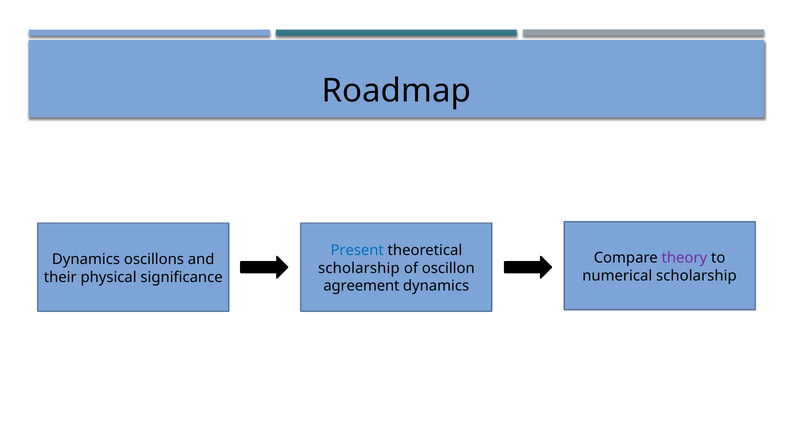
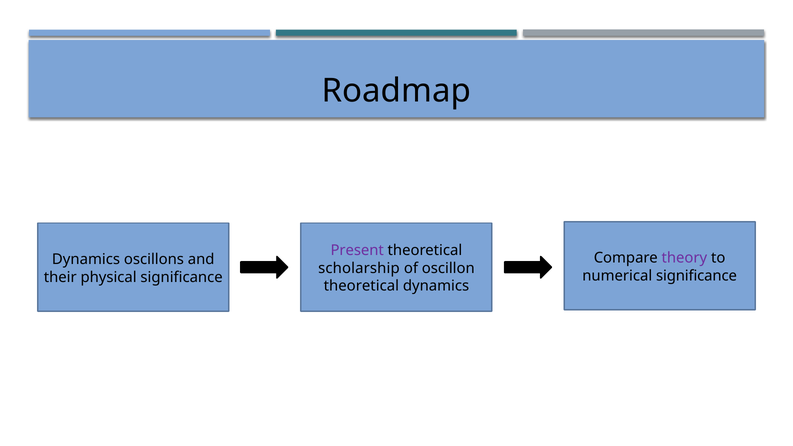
Present colour: blue -> purple
numerical scholarship: scholarship -> significance
agreement at (361, 286): agreement -> theoretical
